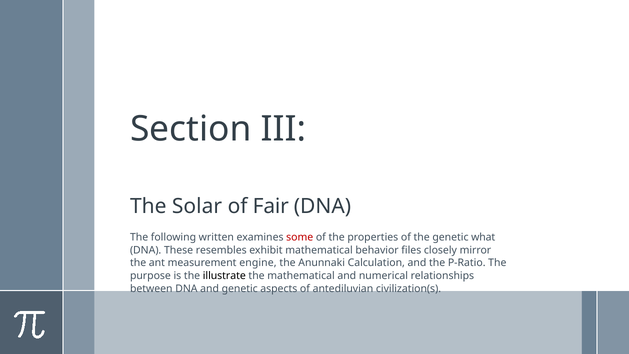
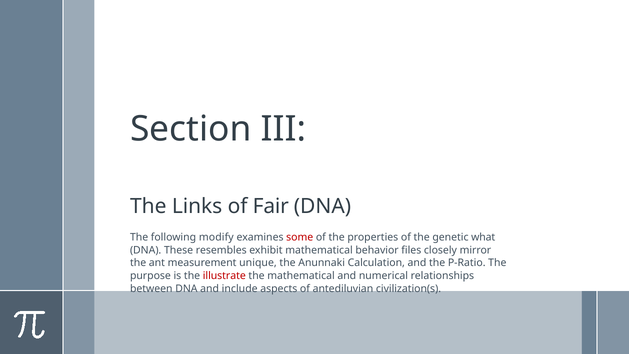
Solar: Solar -> Links
written: written -> modify
engine: engine -> unique
illustrate colour: black -> red
and genetic: genetic -> include
